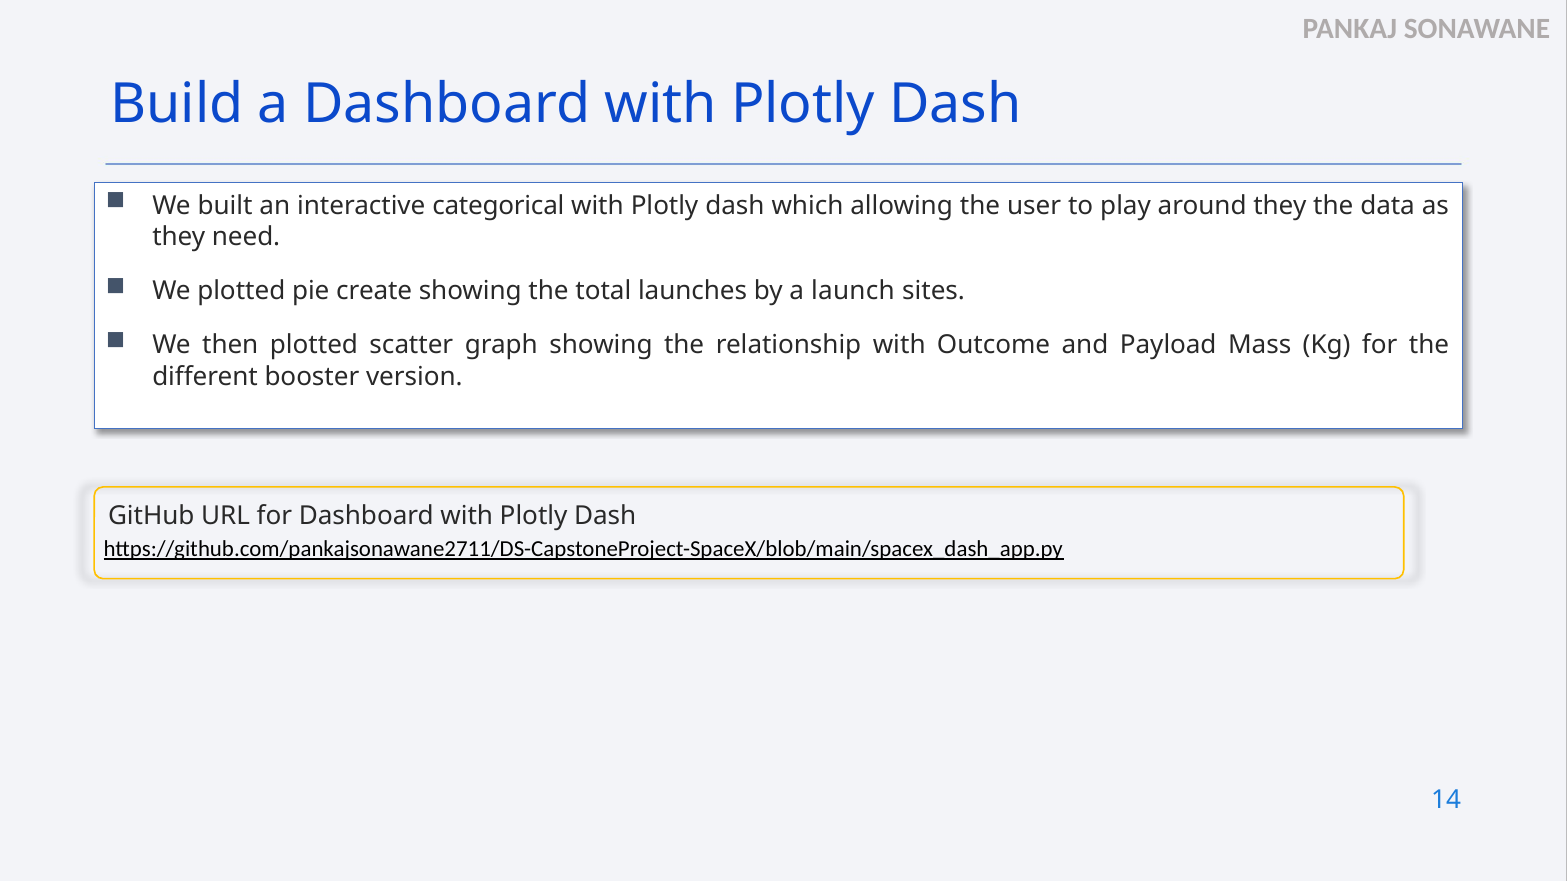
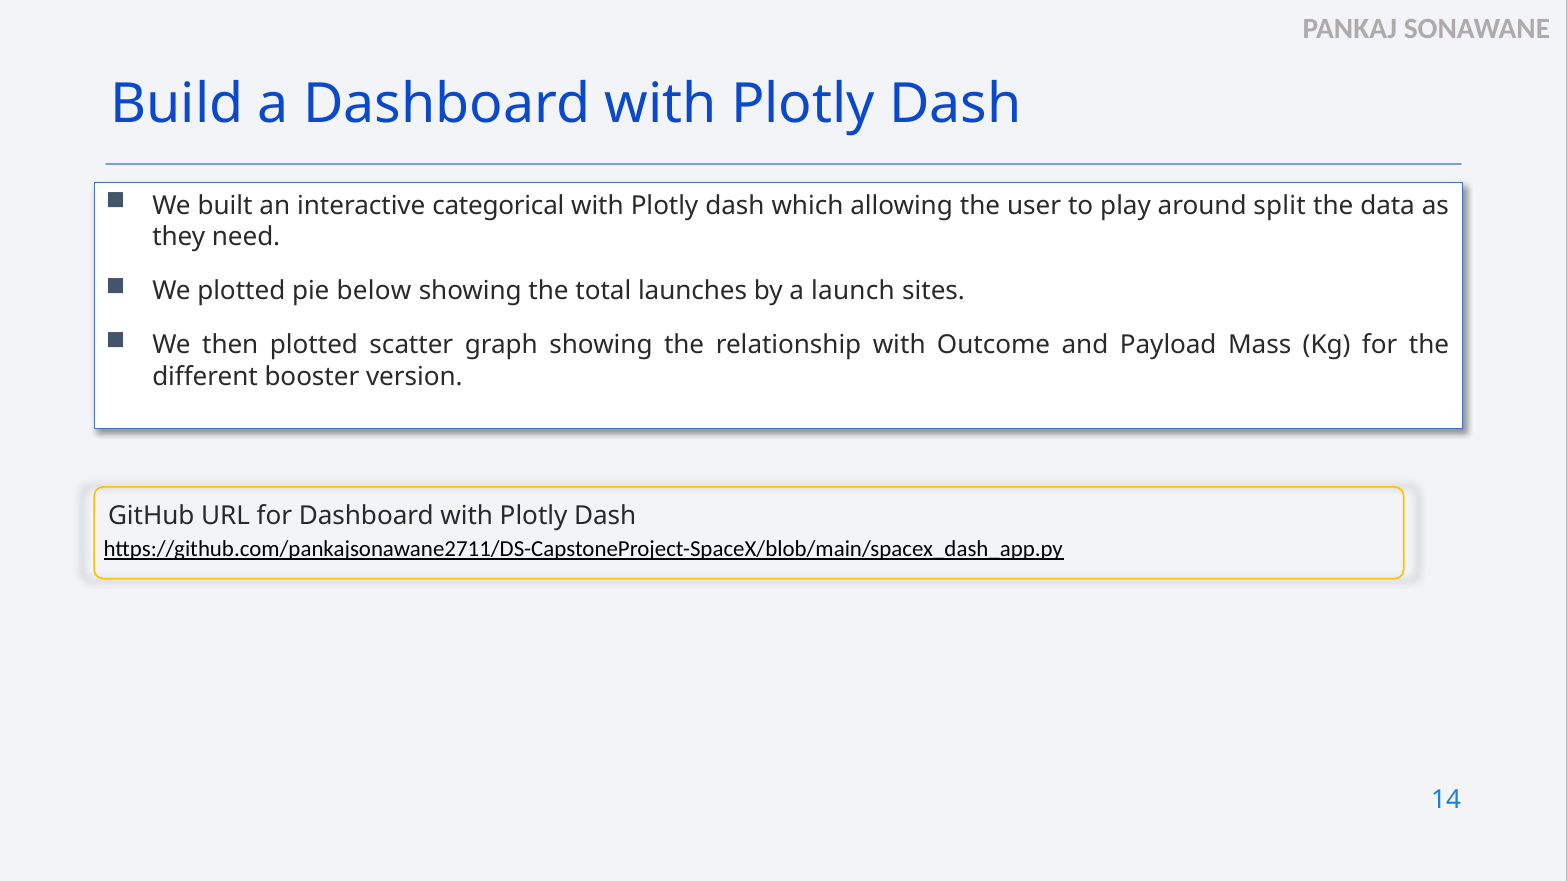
around they: they -> split
create: create -> below
